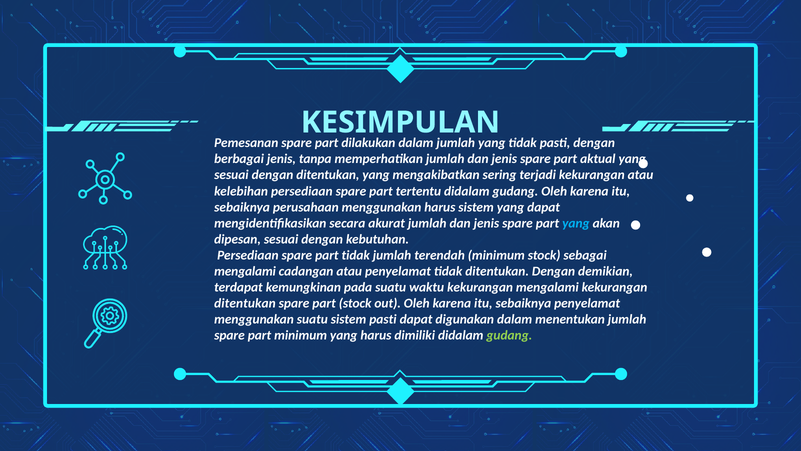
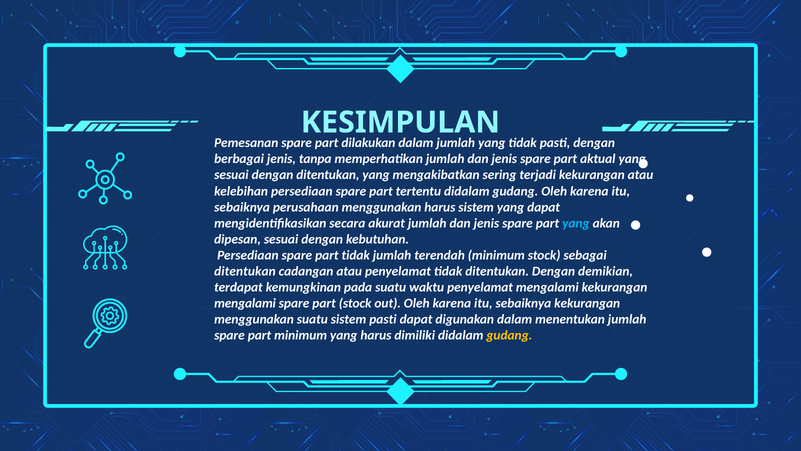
mengalami at (245, 271): mengalami -> ditentukan
waktu kekurangan: kekurangan -> penyelamat
ditentukan at (245, 303): ditentukan -> mengalami
sebaiknya penyelamat: penyelamat -> kekurangan
gudang at (509, 335) colour: light green -> yellow
